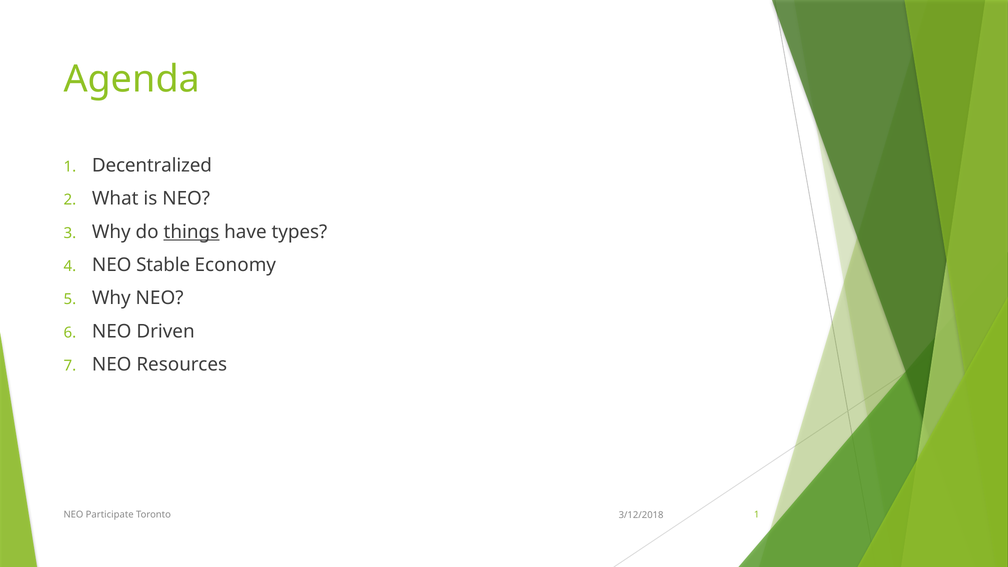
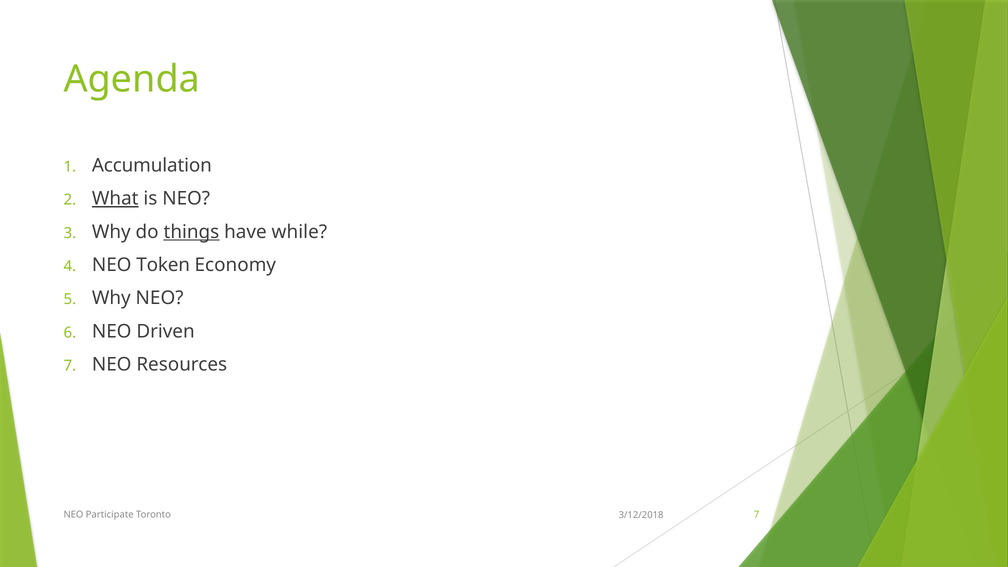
Decentralized: Decentralized -> Accumulation
What underline: none -> present
types: types -> while
Stable: Stable -> Token
Toronto 1: 1 -> 7
